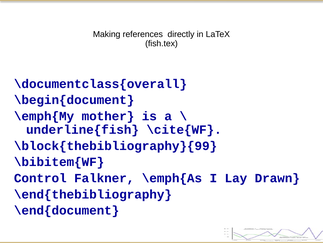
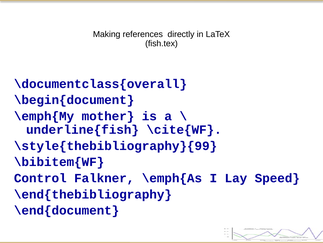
\block{thebibliography}{99: \block{thebibliography}{99 -> \style{thebibliography}{99
Drawn: Drawn -> Speed
